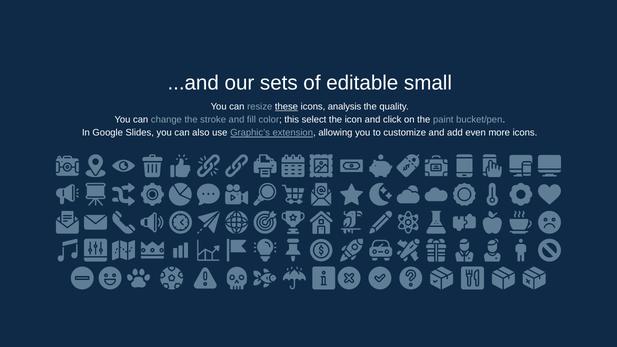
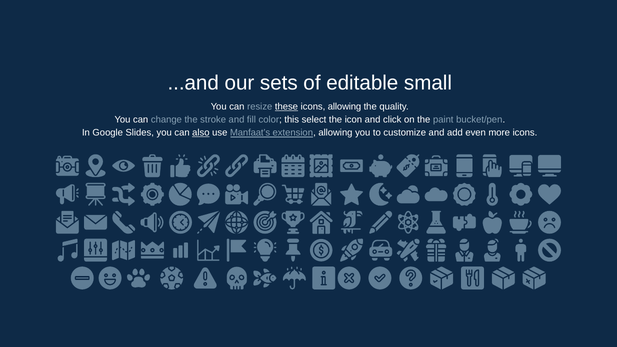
icons analysis: analysis -> allowing
also underline: none -> present
Graphic’s: Graphic’s -> Manfaat’s
